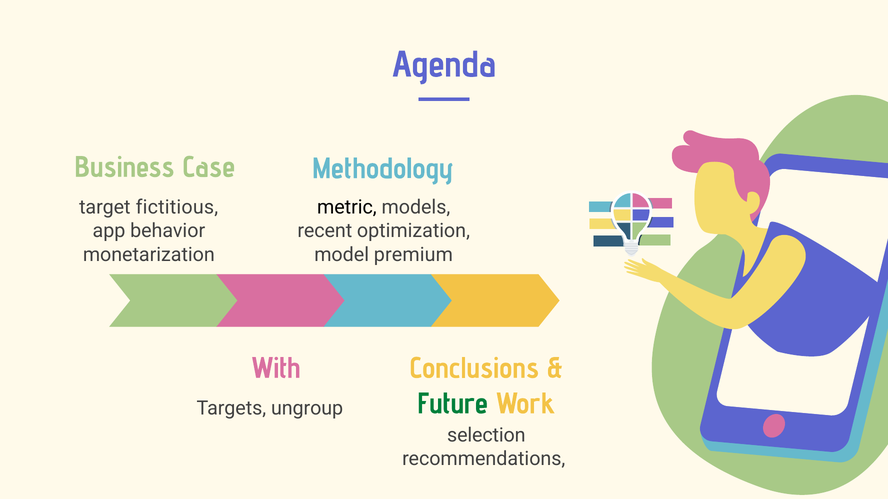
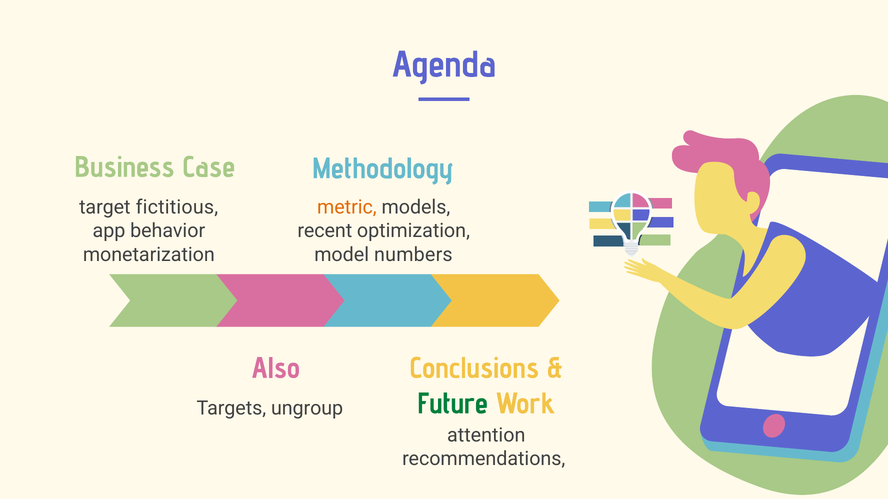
metric colour: black -> orange
premium: premium -> numbers
With: With -> Also
selection: selection -> attention
